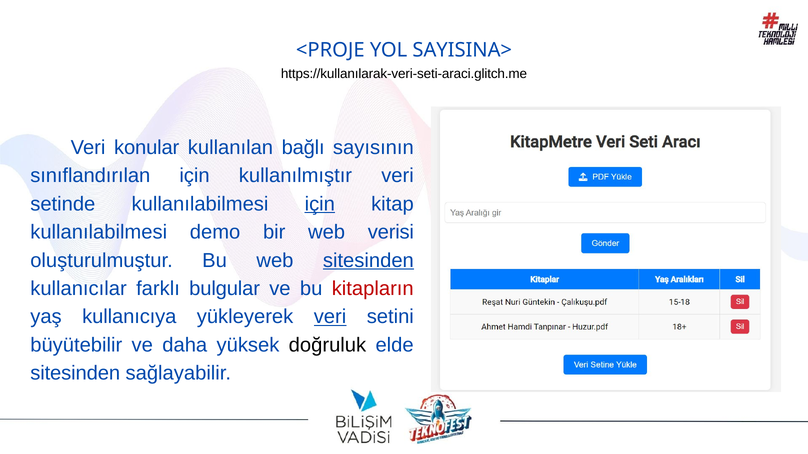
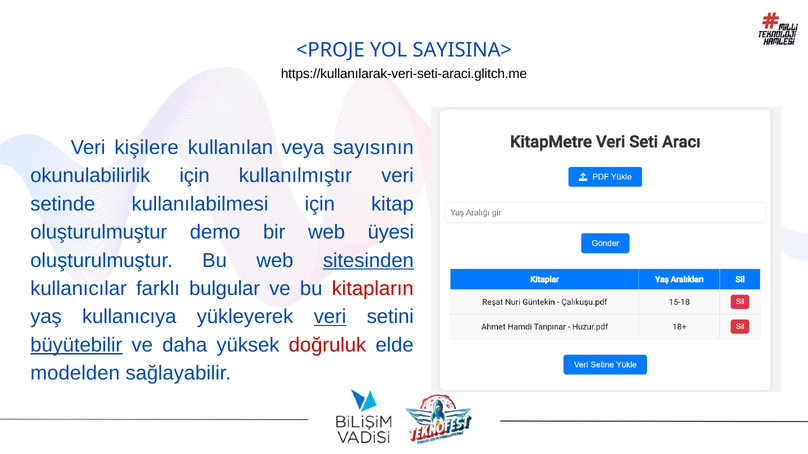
konular: konular -> kişilere
bağlı: bağlı -> veya
sınıflandırılan: sınıflandırılan -> okunulabilirlik
için at (320, 204) underline: present -> none
kullanılabilmesi at (99, 232): kullanılabilmesi -> oluşturulmuştur
verisi: verisi -> üyesi
büyütebilir underline: none -> present
doğruluk colour: black -> red
sitesinden at (75, 374): sitesinden -> modelden
